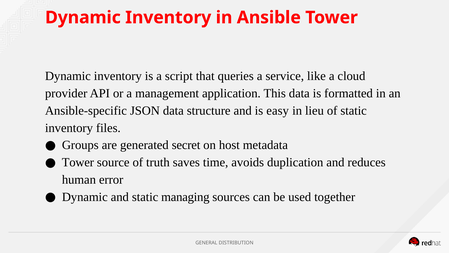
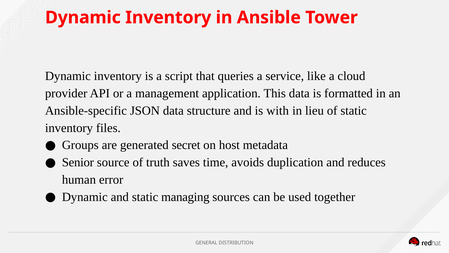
easy: easy -> with
Tower at (78, 162): Tower -> Senior
